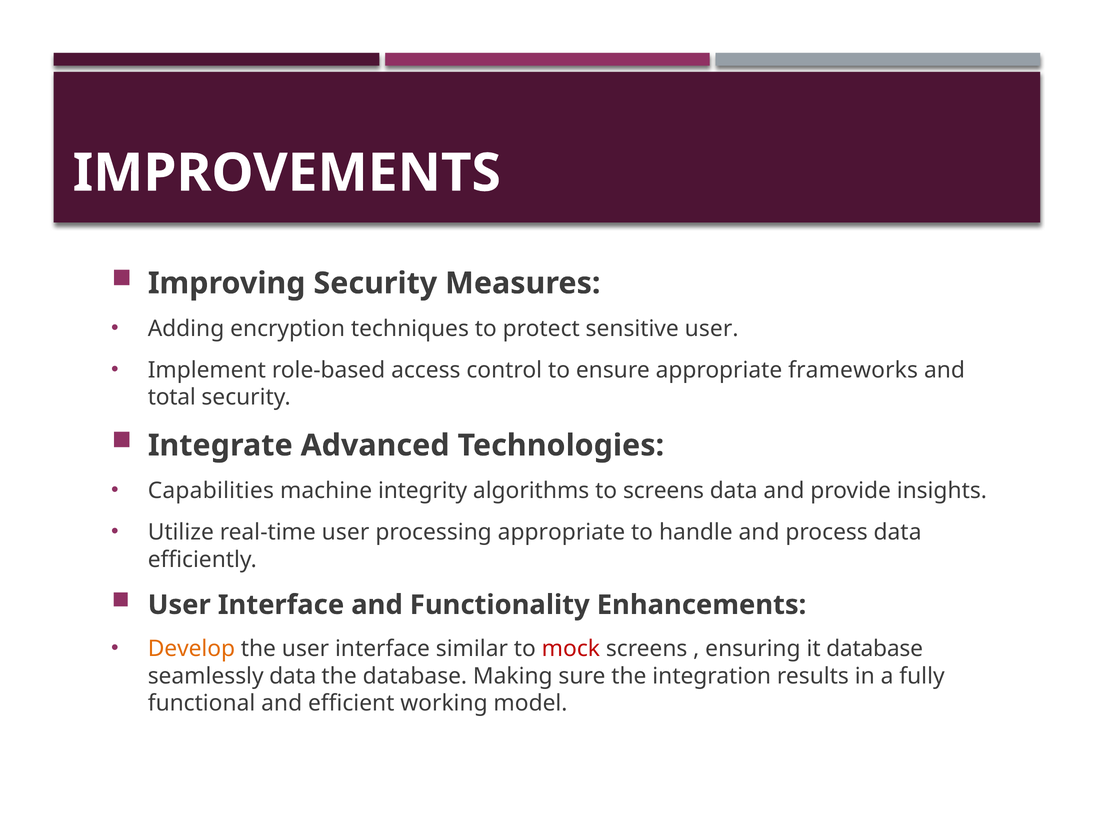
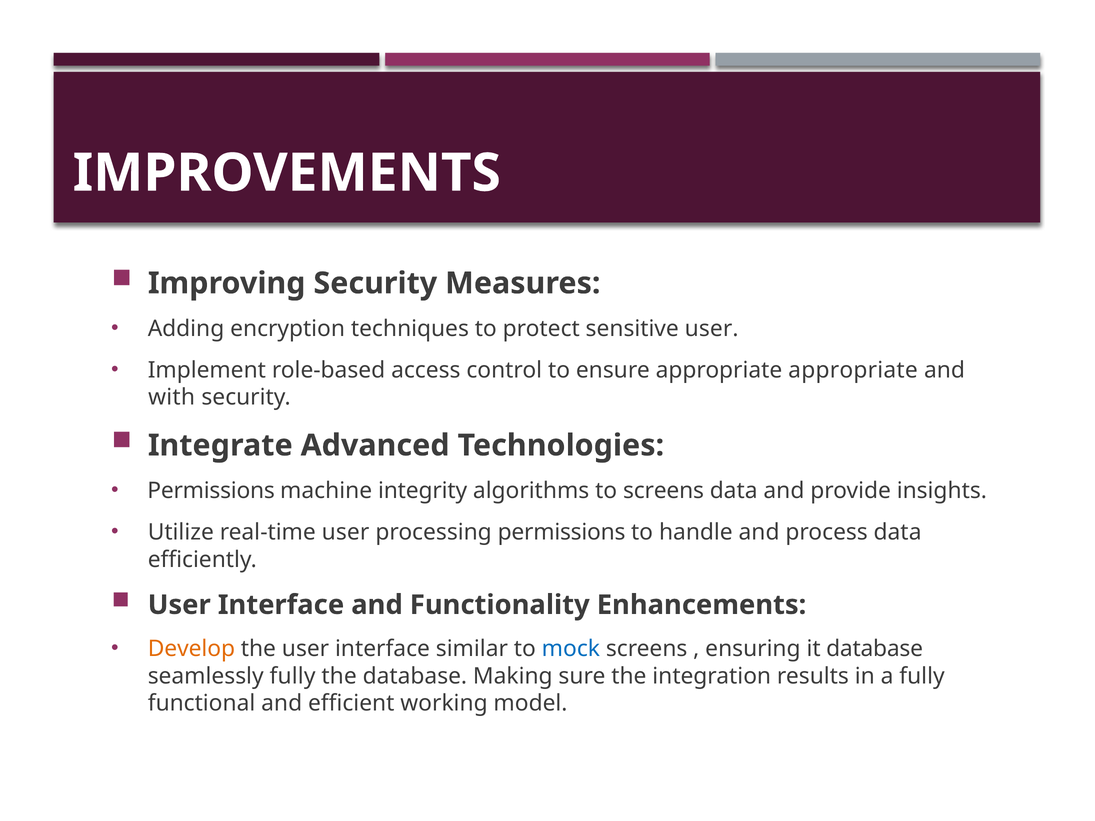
appropriate frameworks: frameworks -> appropriate
total: total -> with
Capabilities at (211, 491): Capabilities -> Permissions
processing appropriate: appropriate -> permissions
mock colour: red -> blue
seamlessly data: data -> fully
